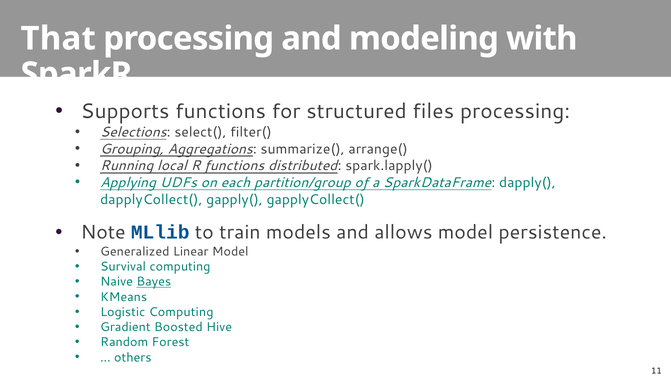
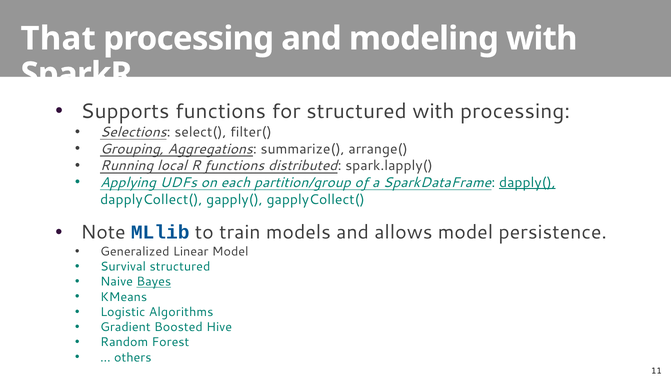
structured files: files -> with
dapply( underline: none -> present
Survival computing: computing -> structured
Logistic Computing: Computing -> Algorithms
